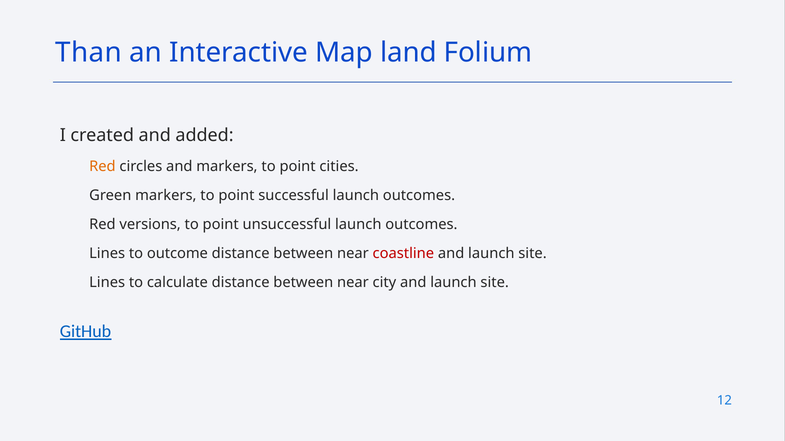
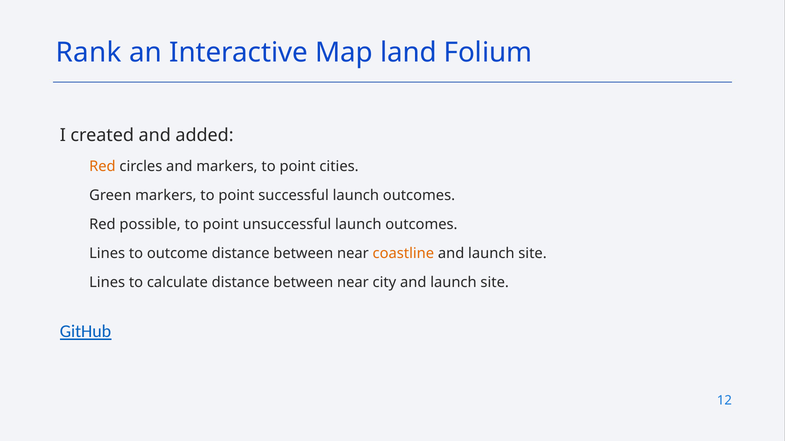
Than: Than -> Rank
versions: versions -> possible
coastline colour: red -> orange
